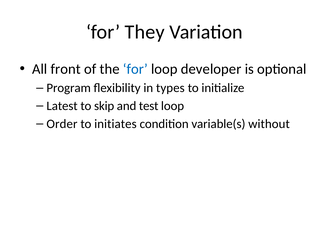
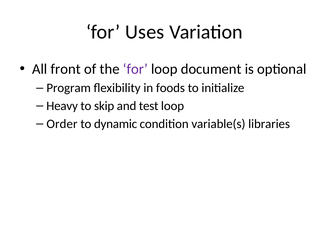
They: They -> Uses
for at (135, 69) colour: blue -> purple
developer: developer -> document
types: types -> foods
Latest: Latest -> Heavy
initiates: initiates -> dynamic
without: without -> libraries
